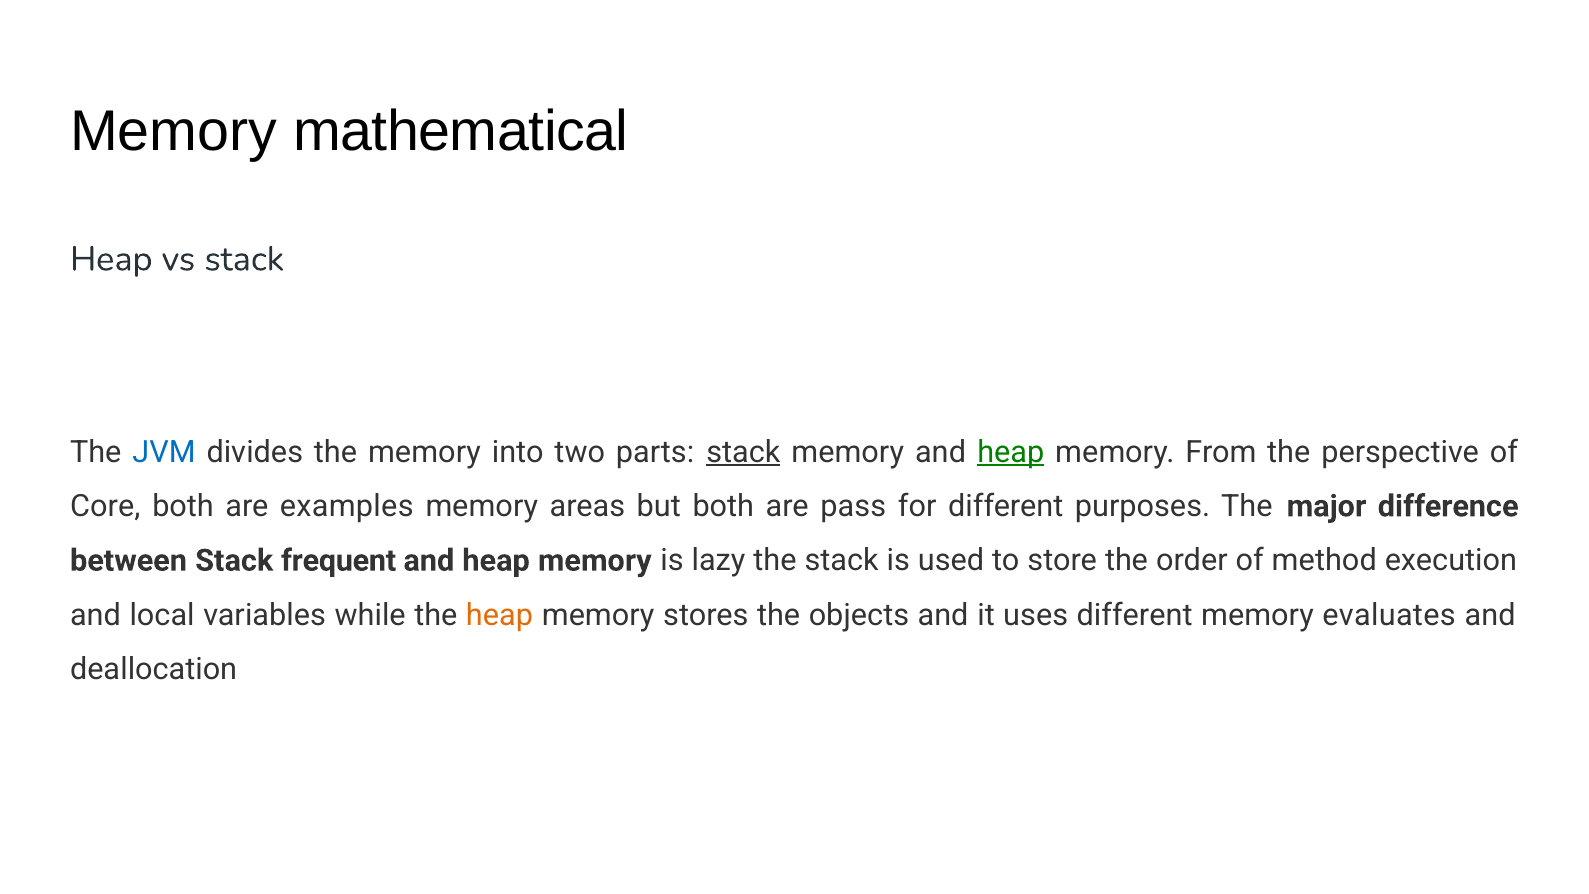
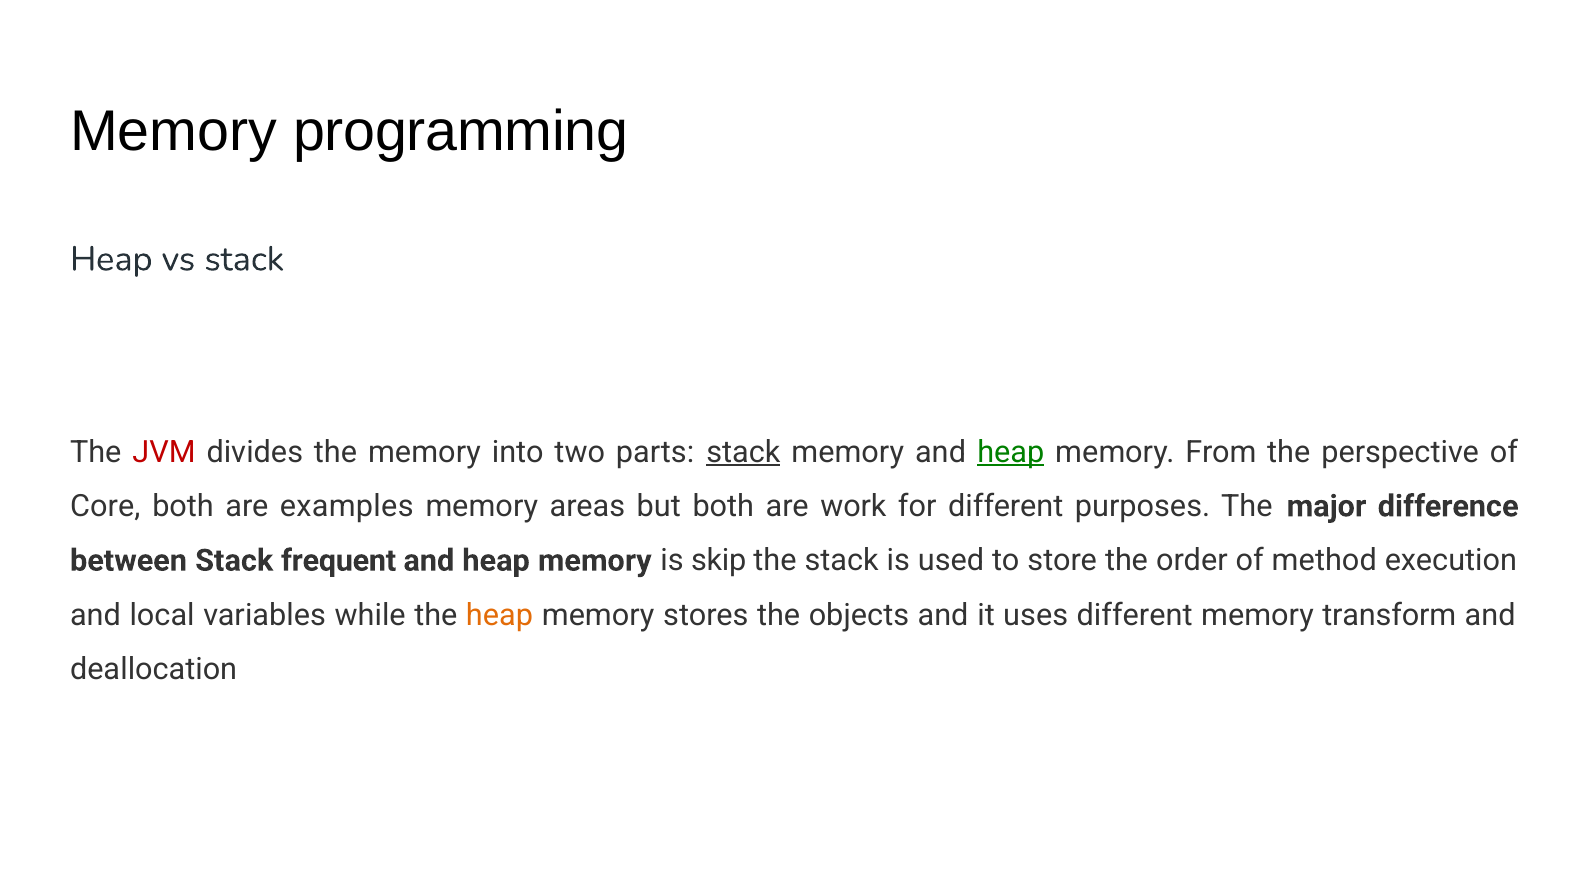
mathematical: mathematical -> programming
JVM colour: blue -> red
pass: pass -> work
lazy: lazy -> skip
evaluates: evaluates -> transform
